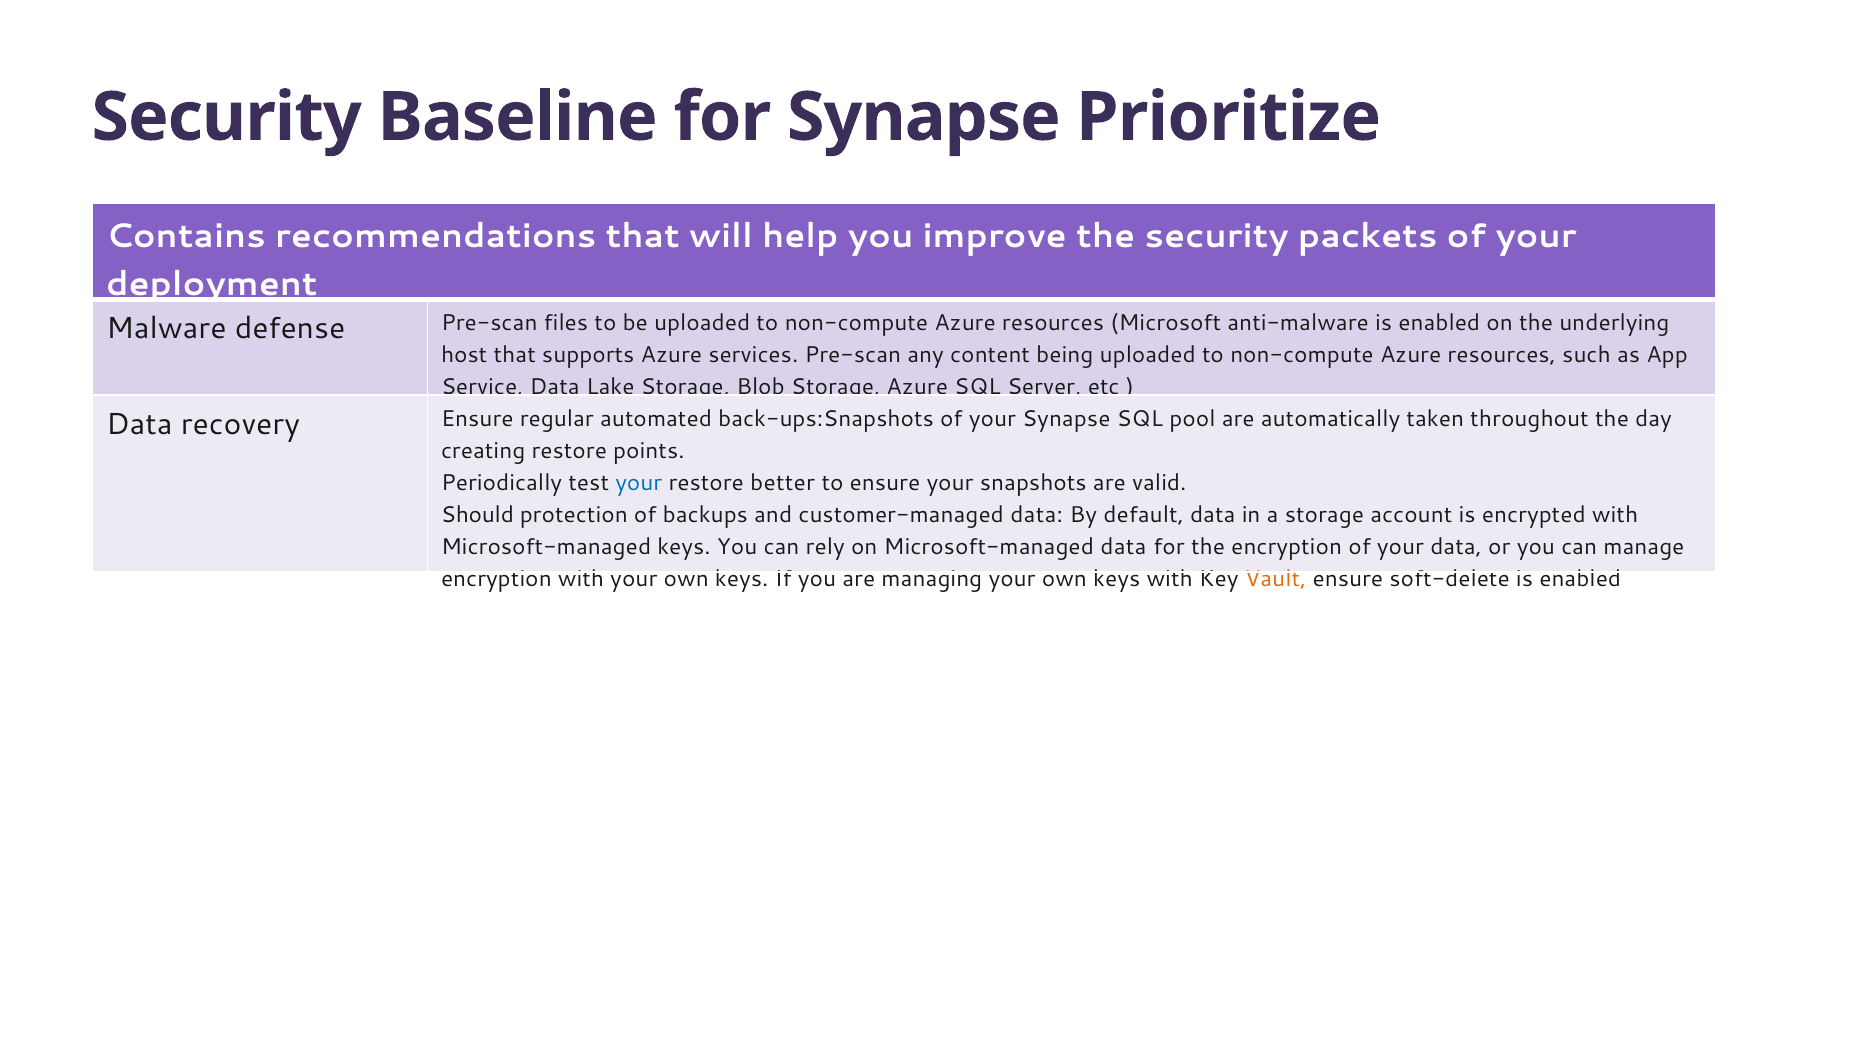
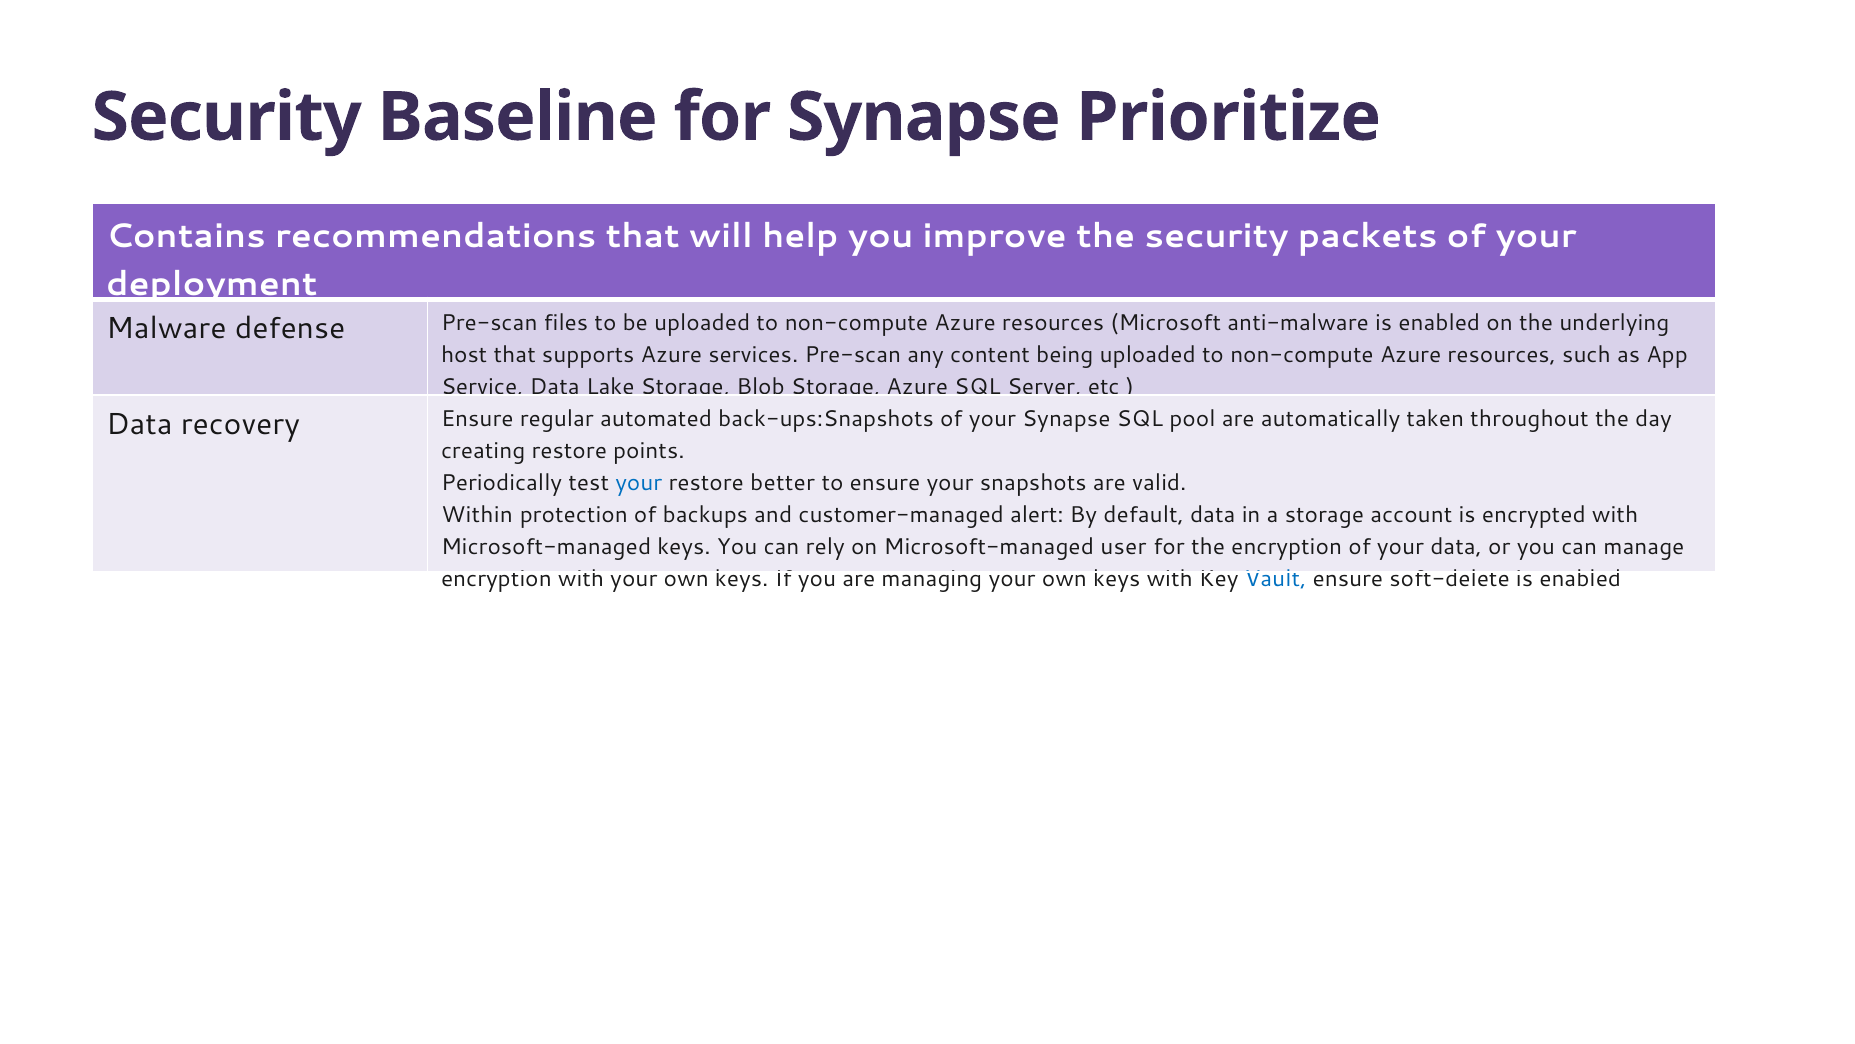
Should: Should -> Within
customer-managed data: data -> alert
Microsoft-managed data: data -> user
Vault colour: orange -> blue
